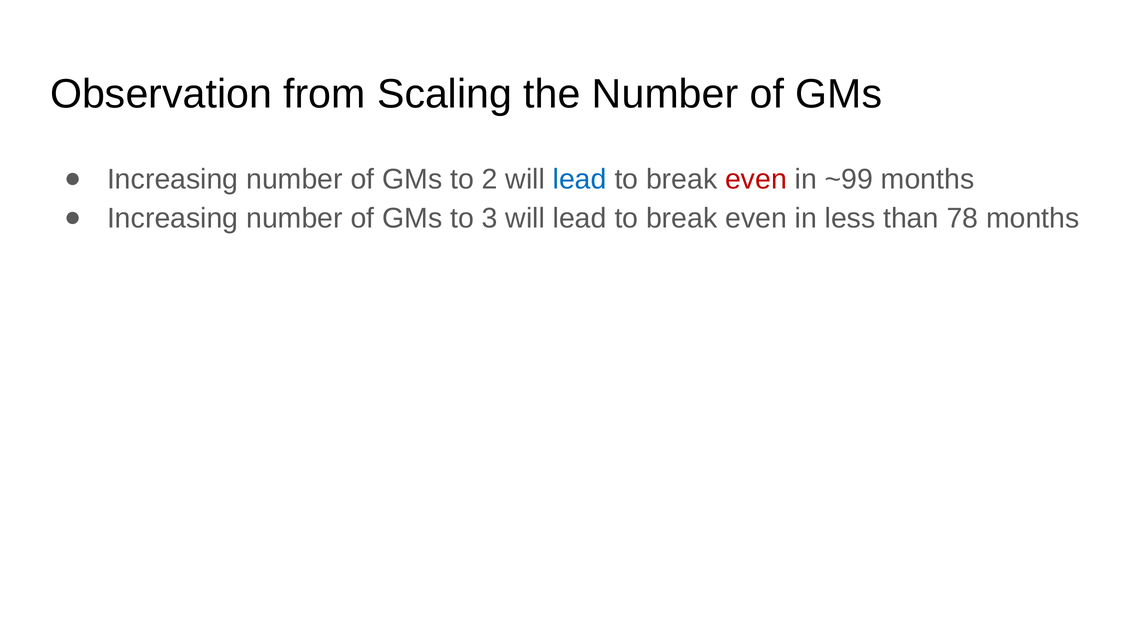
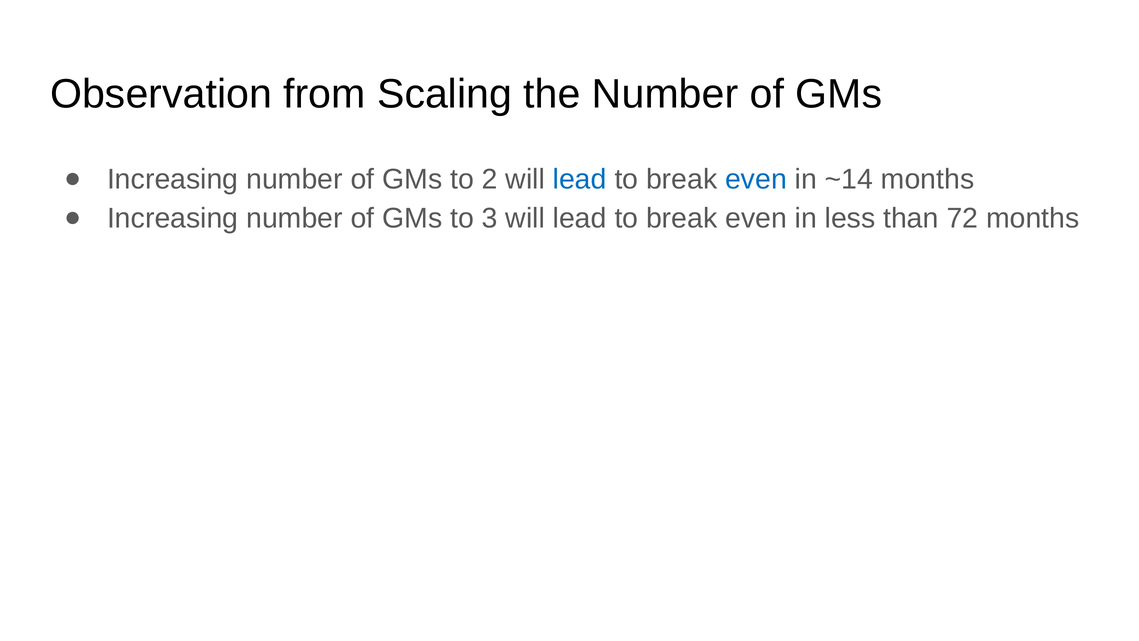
even at (756, 179) colour: red -> blue
~99: ~99 -> ~14
78: 78 -> 72
